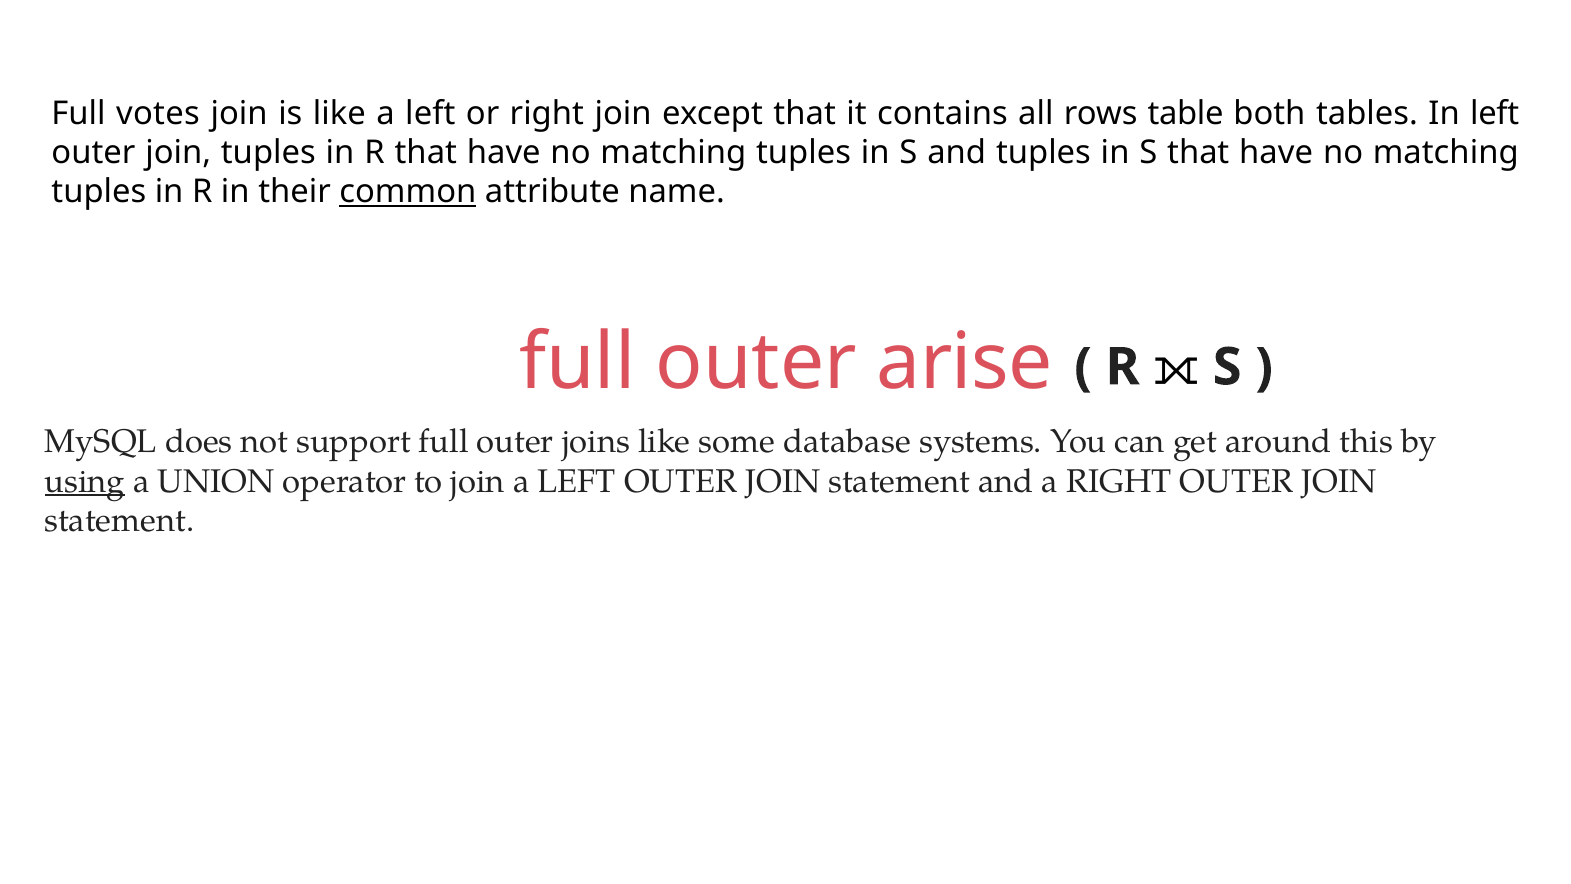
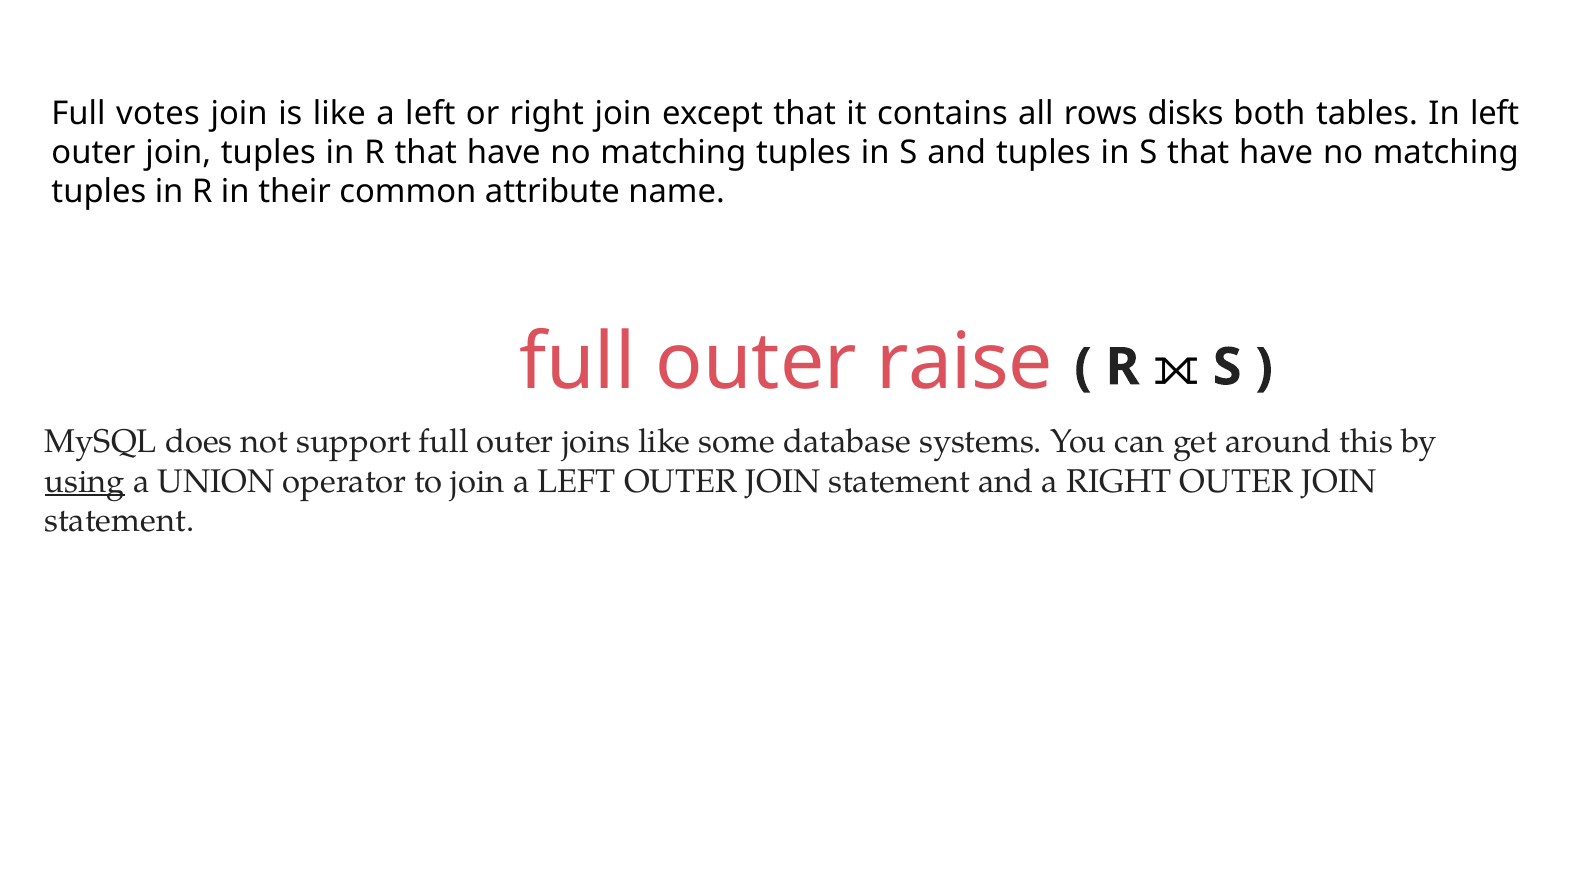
table: table -> disks
common underline: present -> none
arise: arise -> raise
